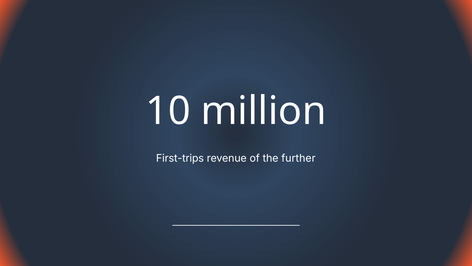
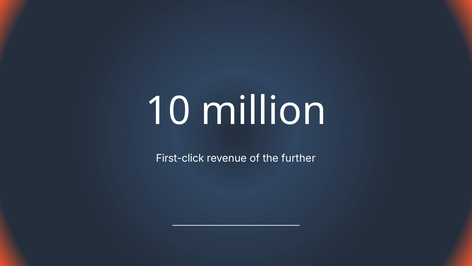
First-trips: First-trips -> First-click
